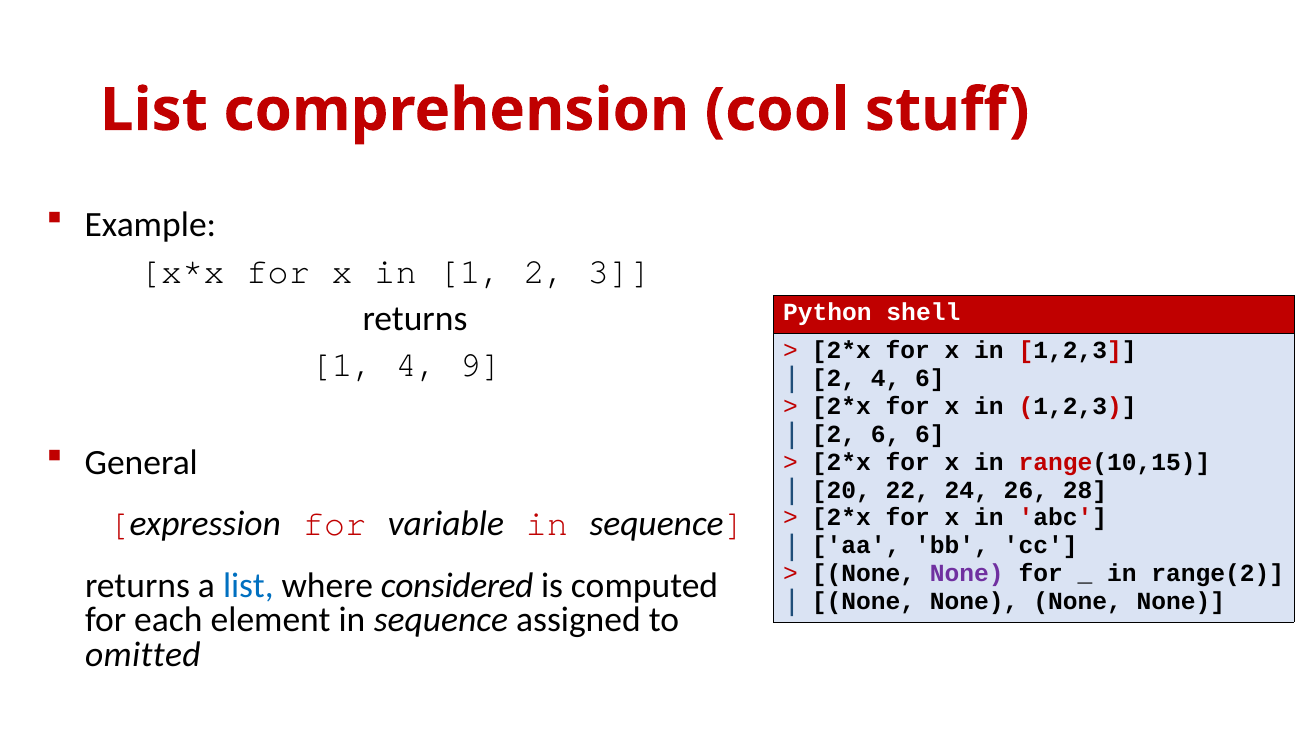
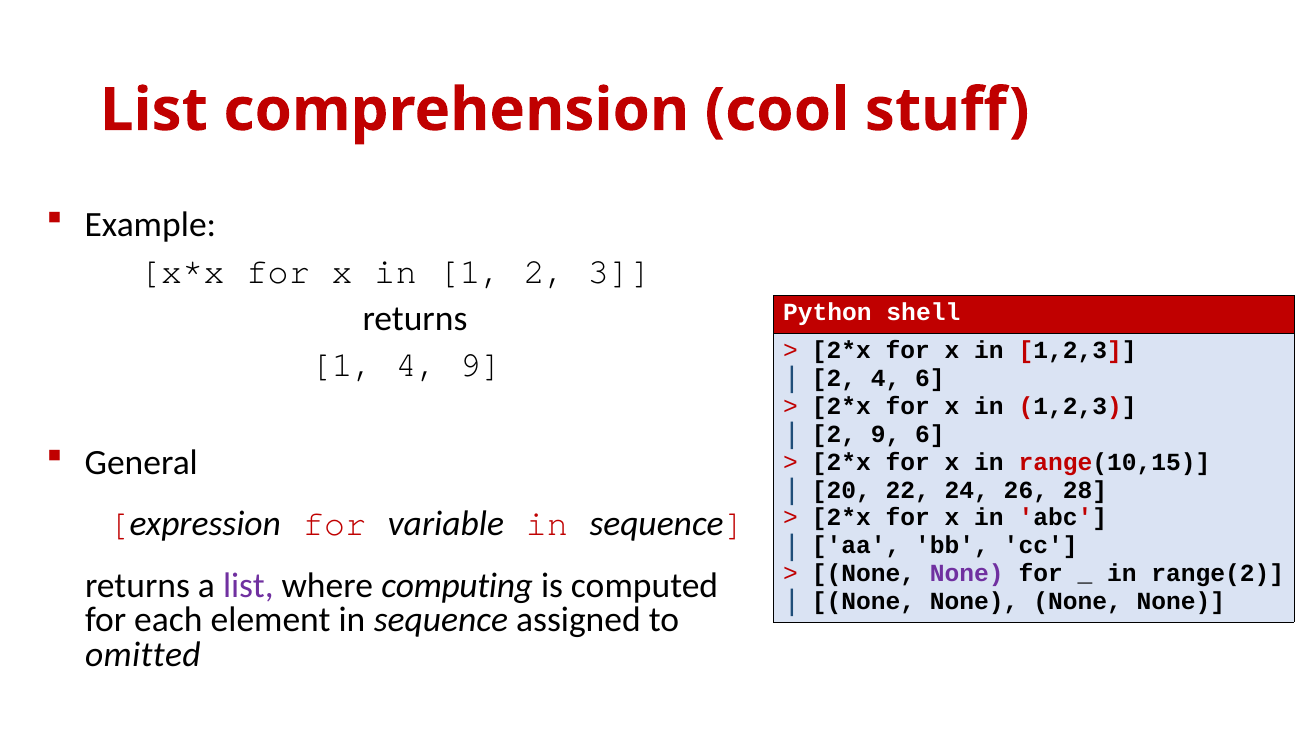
2 6: 6 -> 9
list at (248, 586) colour: blue -> purple
considered: considered -> computing
